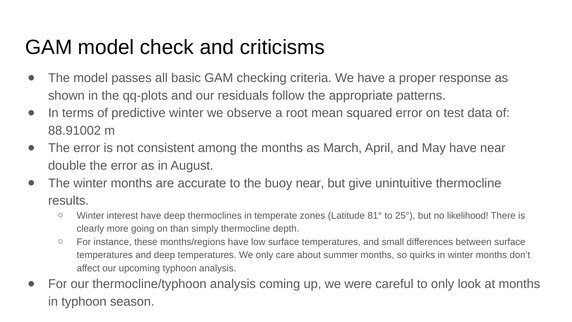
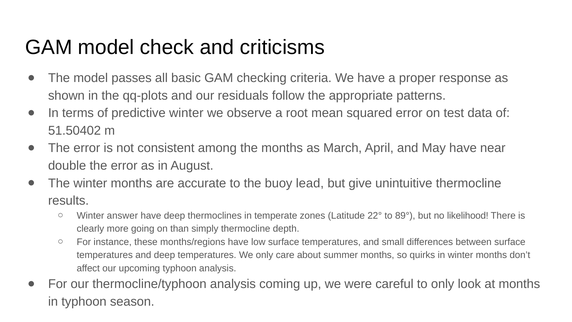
88.91002: 88.91002 -> 51.50402
buoy near: near -> lead
interest: interest -> answer
81°: 81° -> 22°
25°: 25° -> 89°
